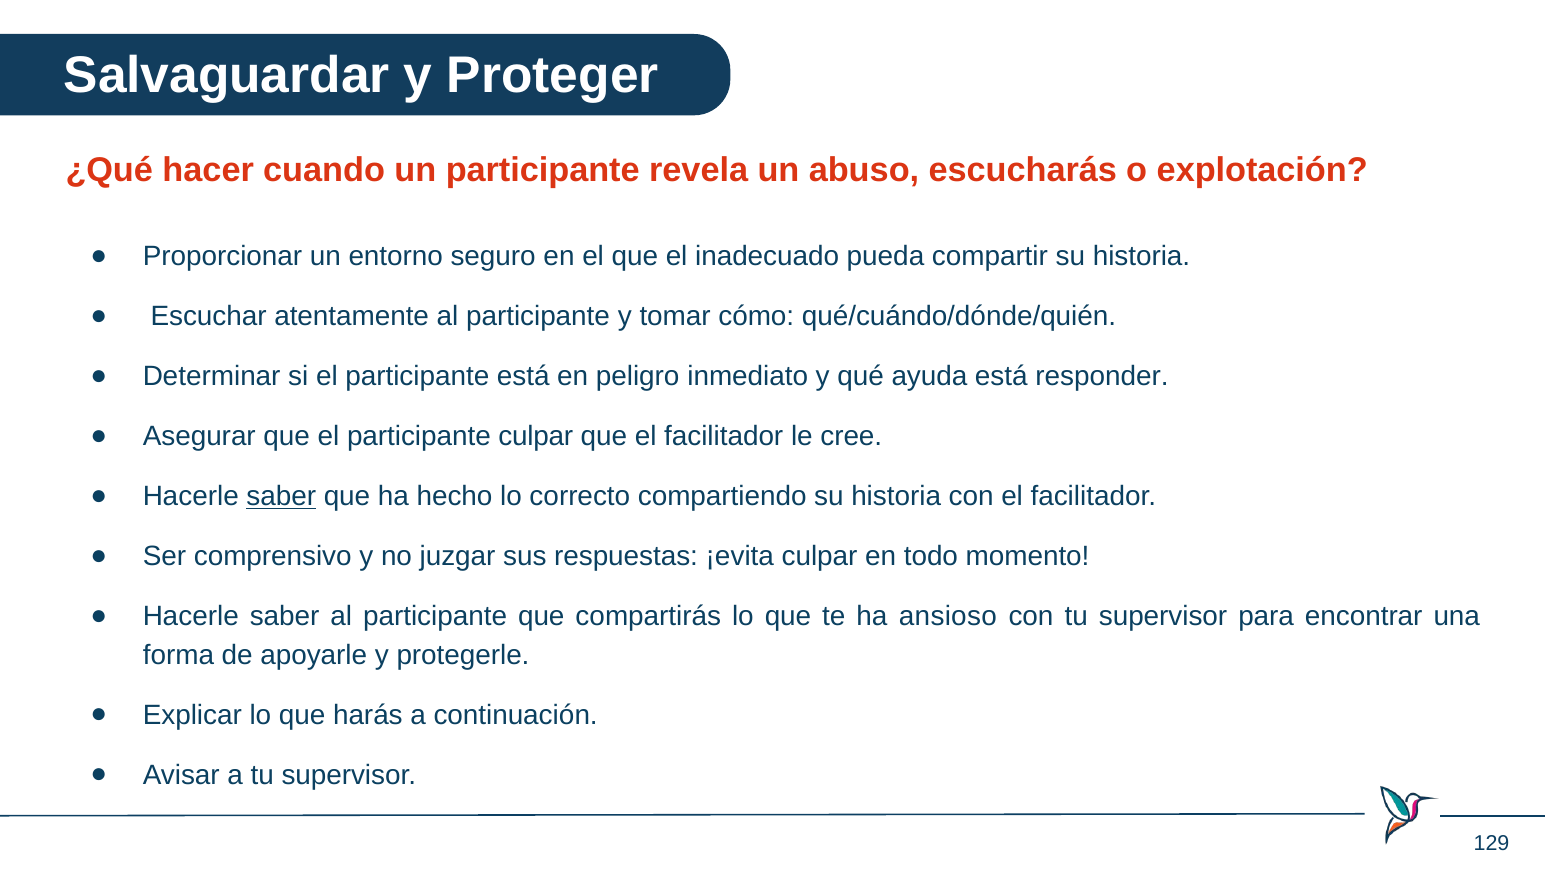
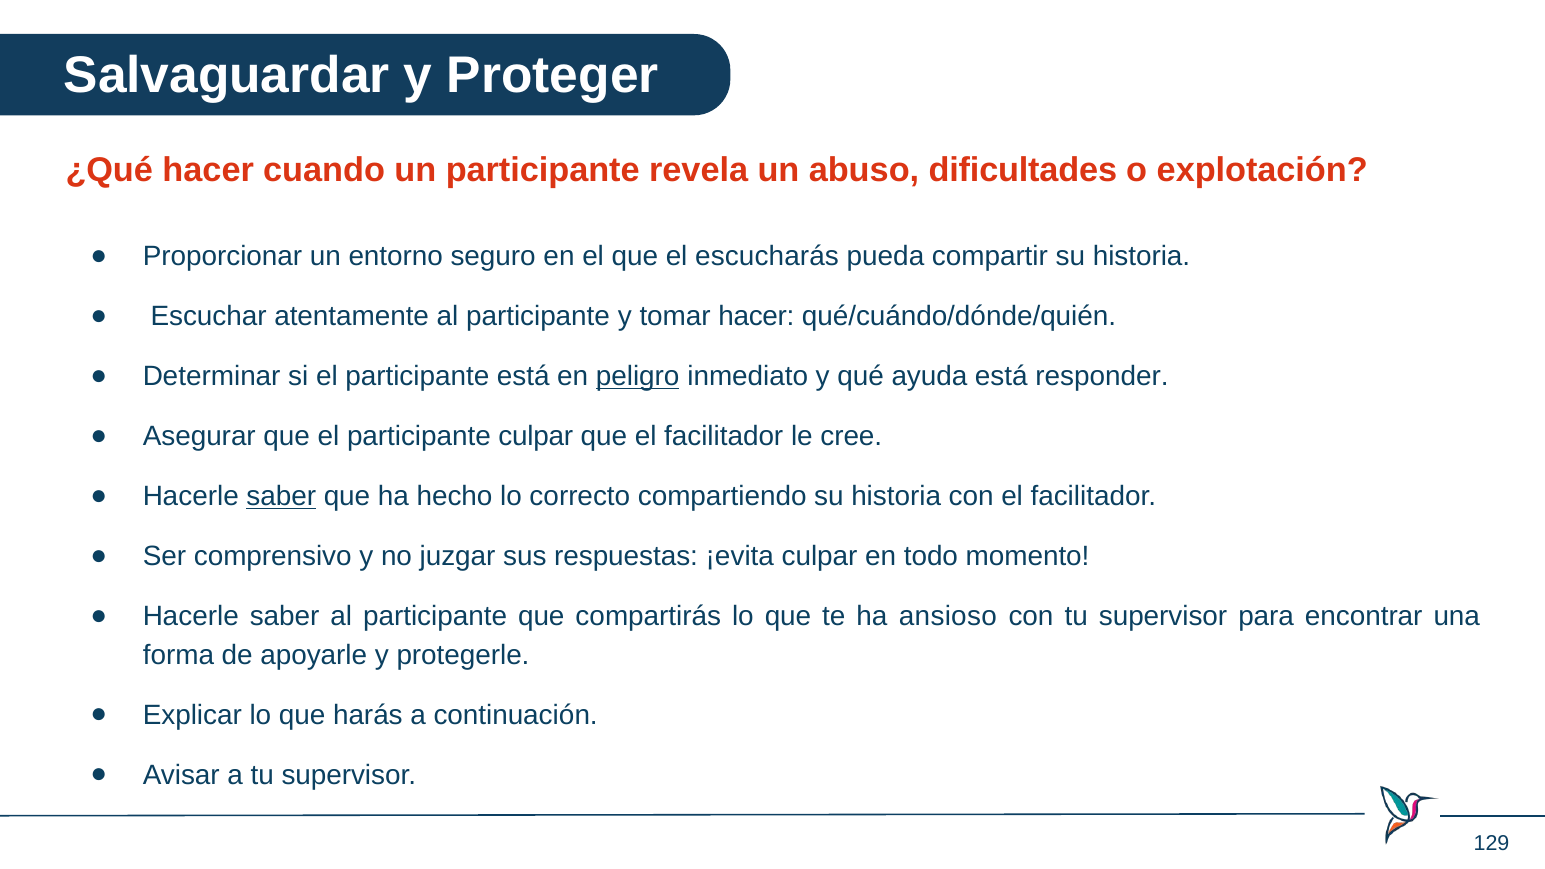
escucharás: escucharás -> dificultades
inadecuado: inadecuado -> escucharás
tomar cómo: cómo -> hacer
peligro underline: none -> present
